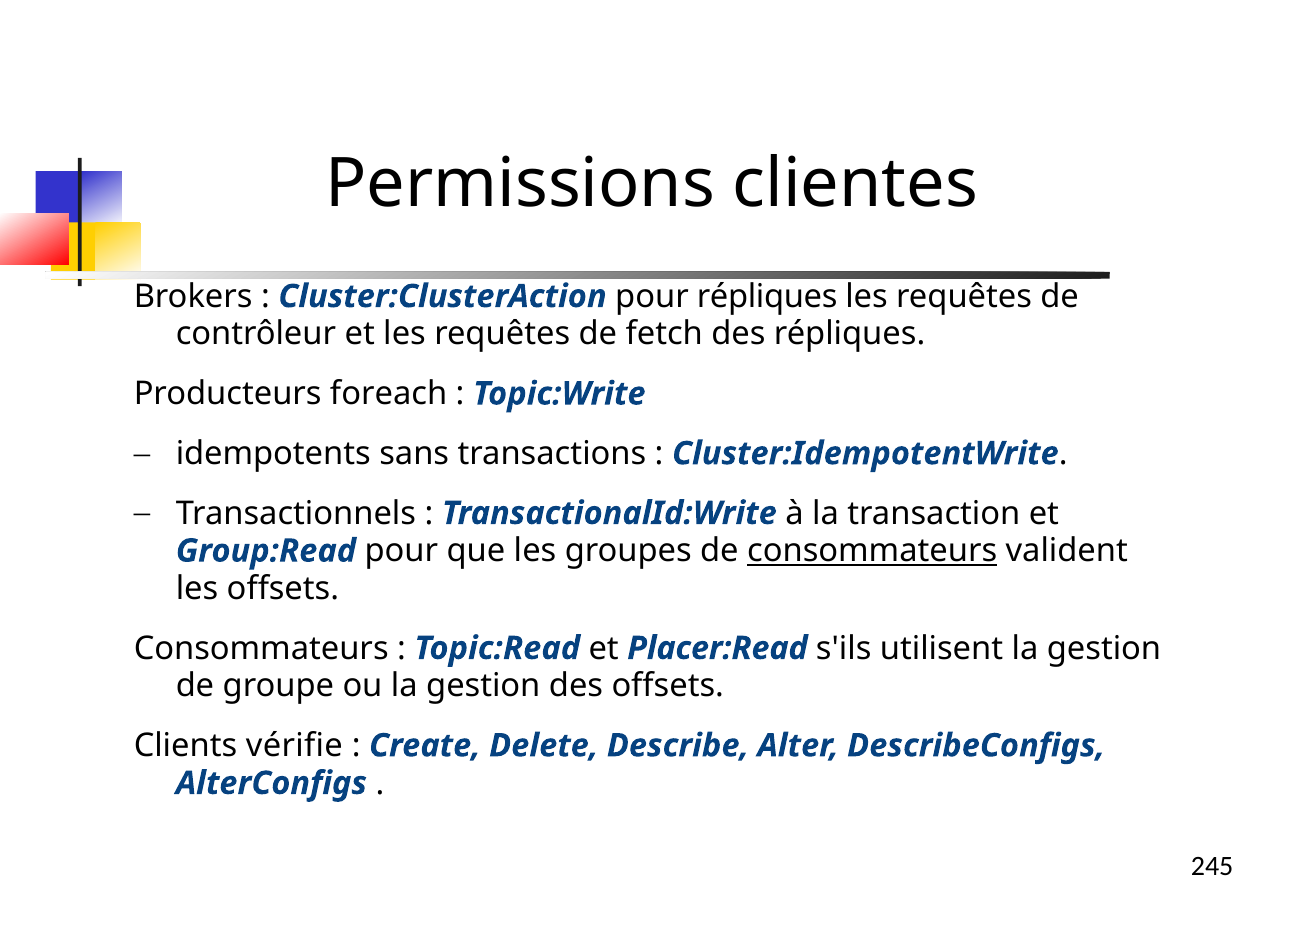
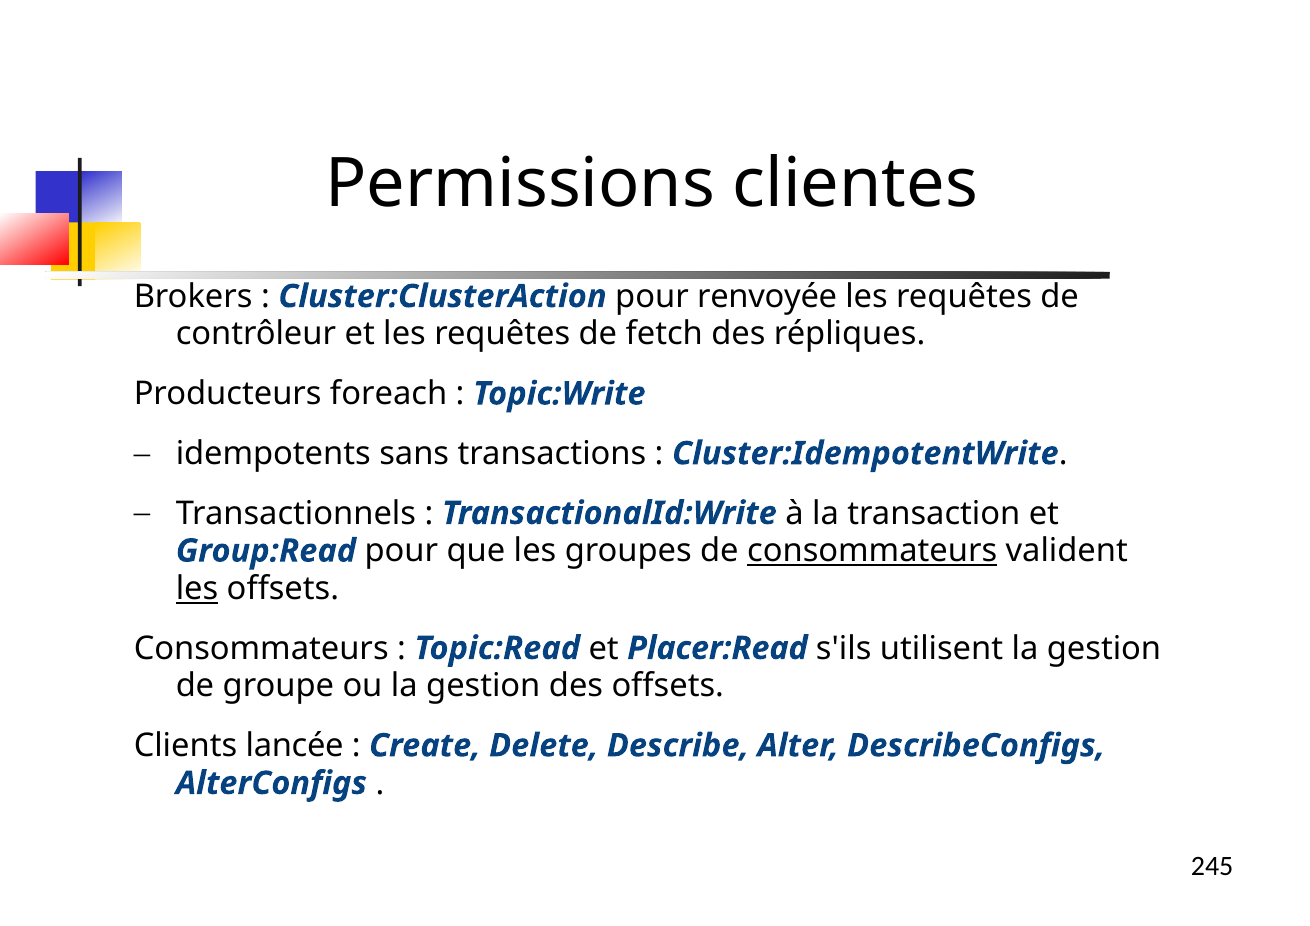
pour répliques: répliques -> renvoyée
les at (197, 589) underline: none -> present
vérifie: vérifie -> lancée
